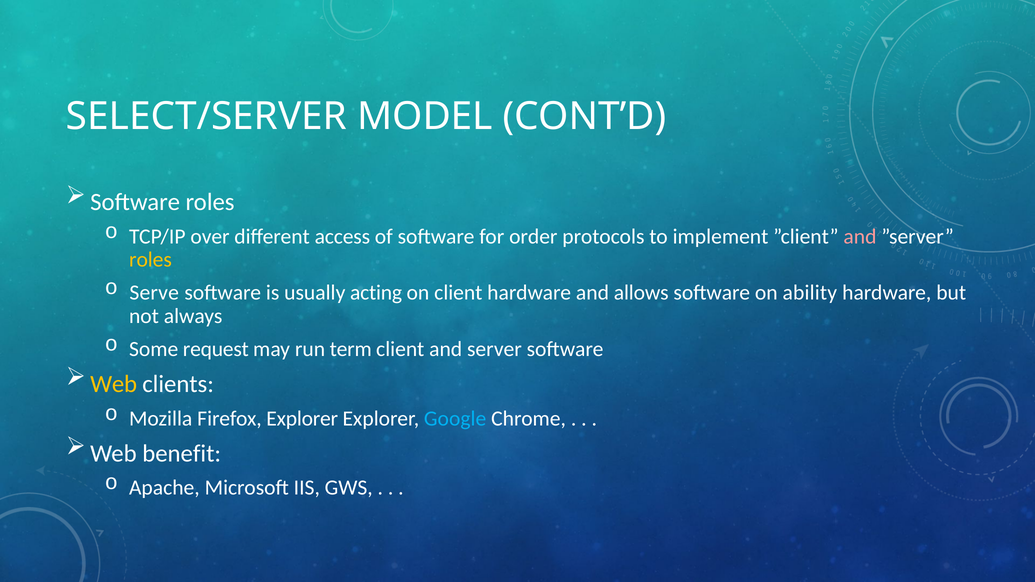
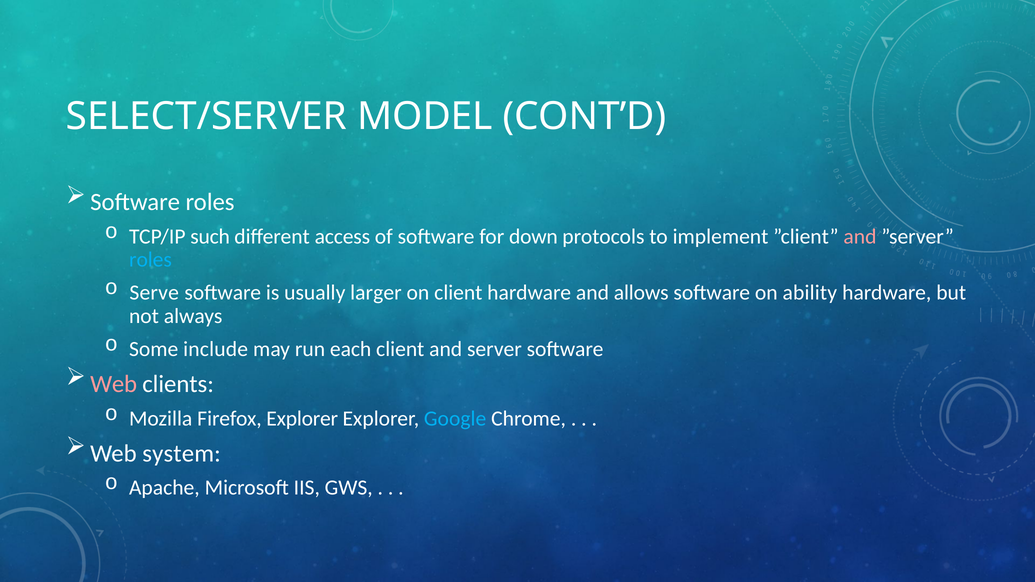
over: over -> such
order: order -> down
roles at (150, 260) colour: yellow -> light blue
acting: acting -> larger
request: request -> include
term: term -> each
Web at (114, 384) colour: yellow -> pink
benefit: benefit -> system
